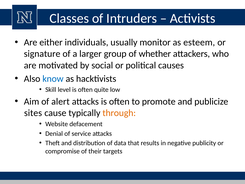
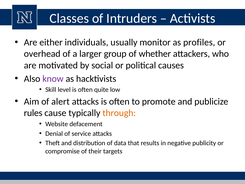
esteem: esteem -> profiles
signature: signature -> overhead
know colour: blue -> purple
sites: sites -> rules
